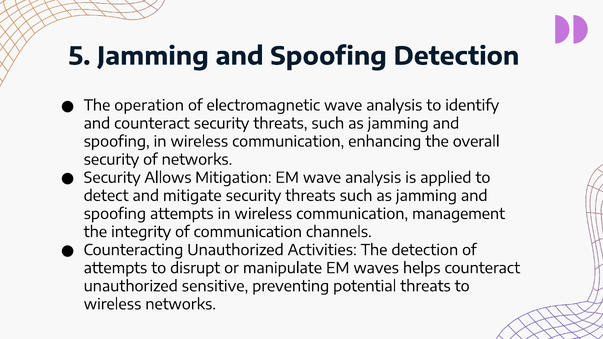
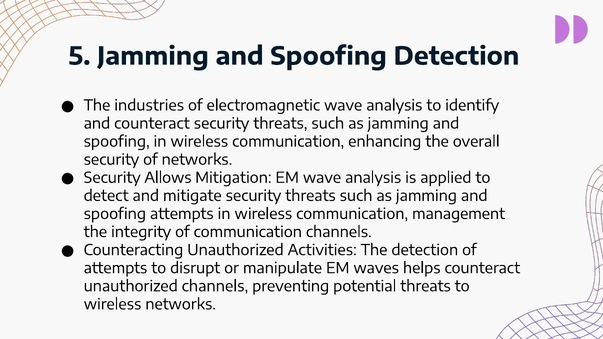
operation: operation -> industries
unauthorized sensitive: sensitive -> channels
